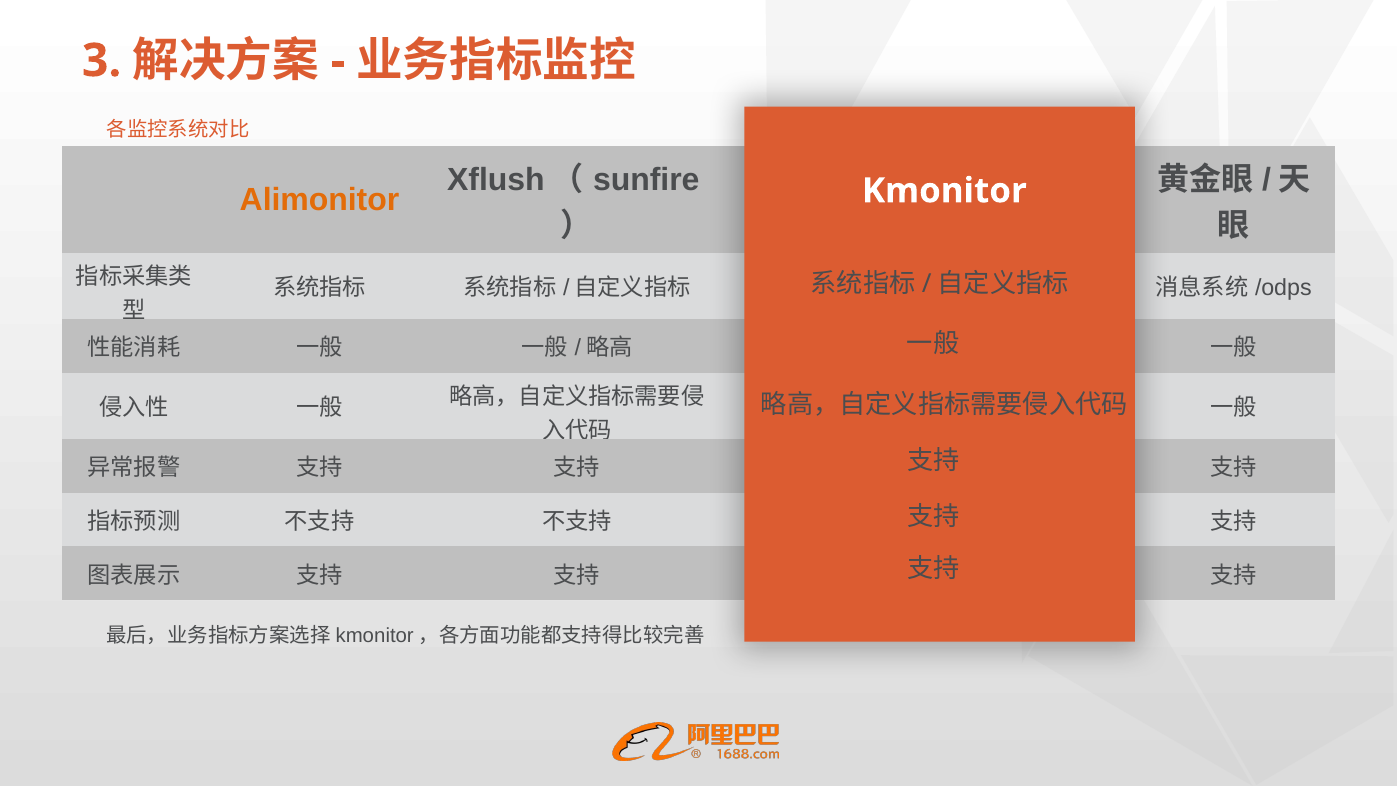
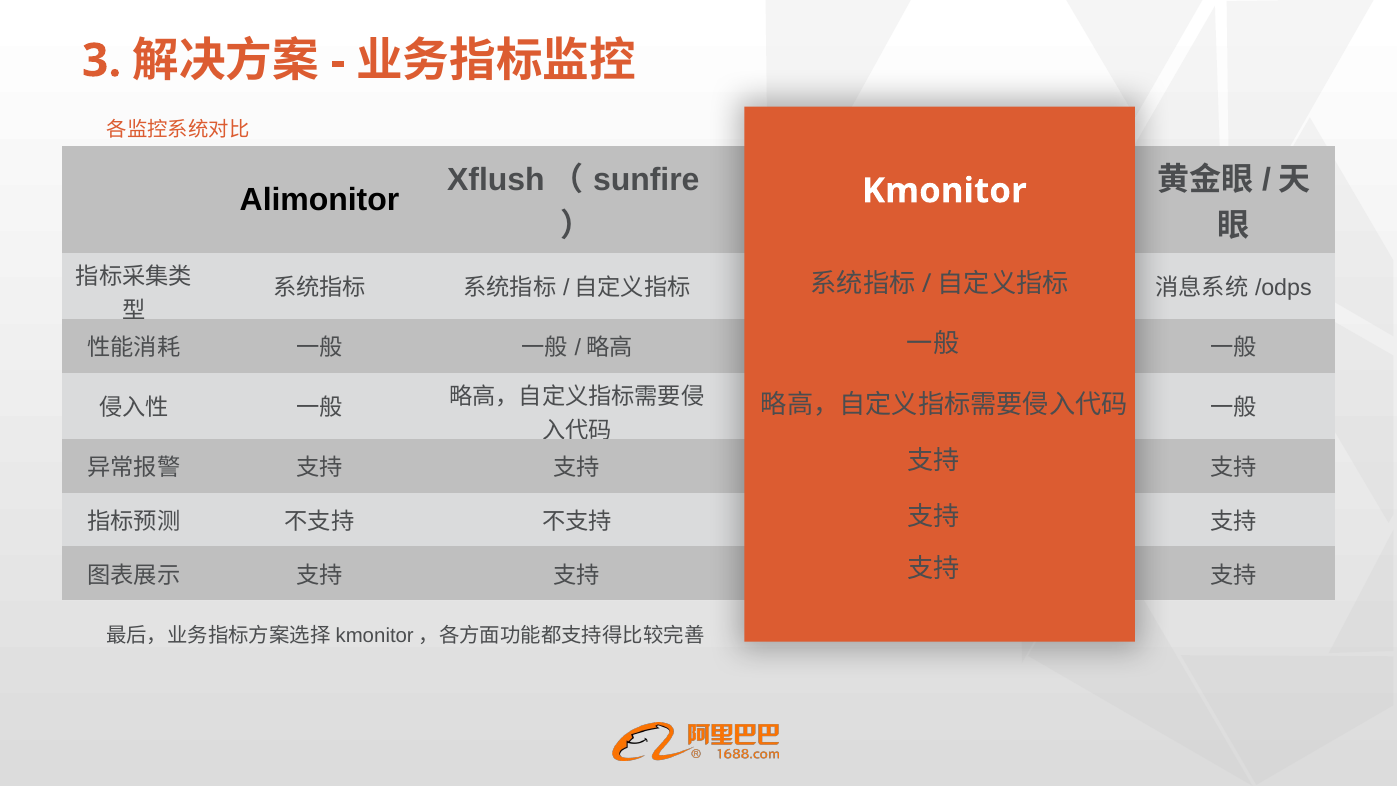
Alimonitor colour: orange -> black
